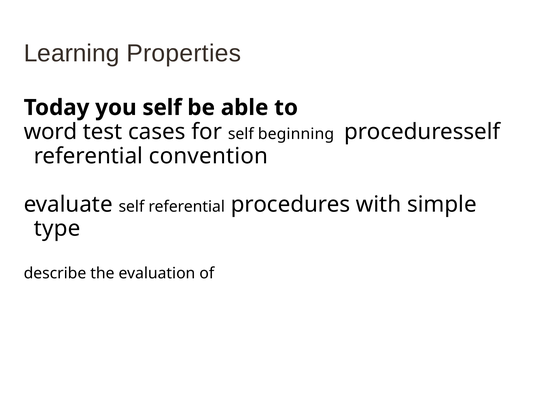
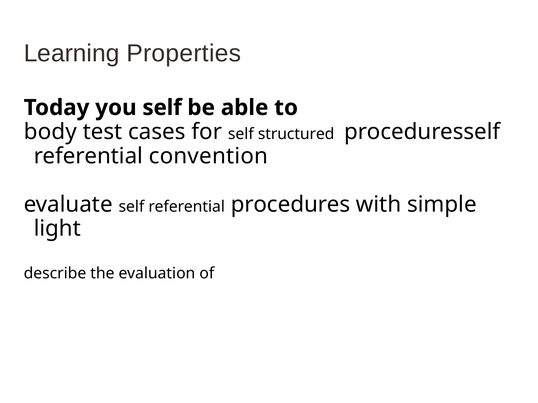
word: word -> body
beginning: beginning -> structured
type: type -> light
